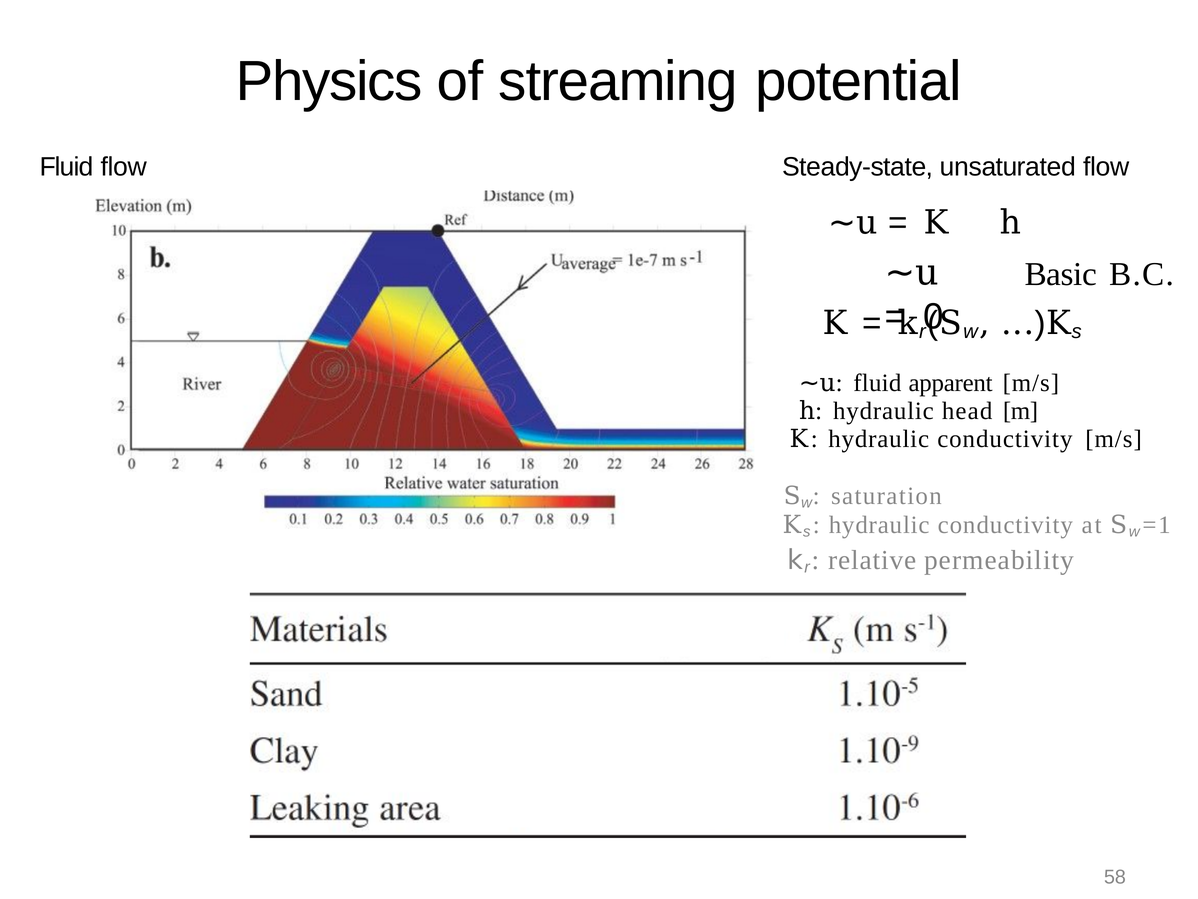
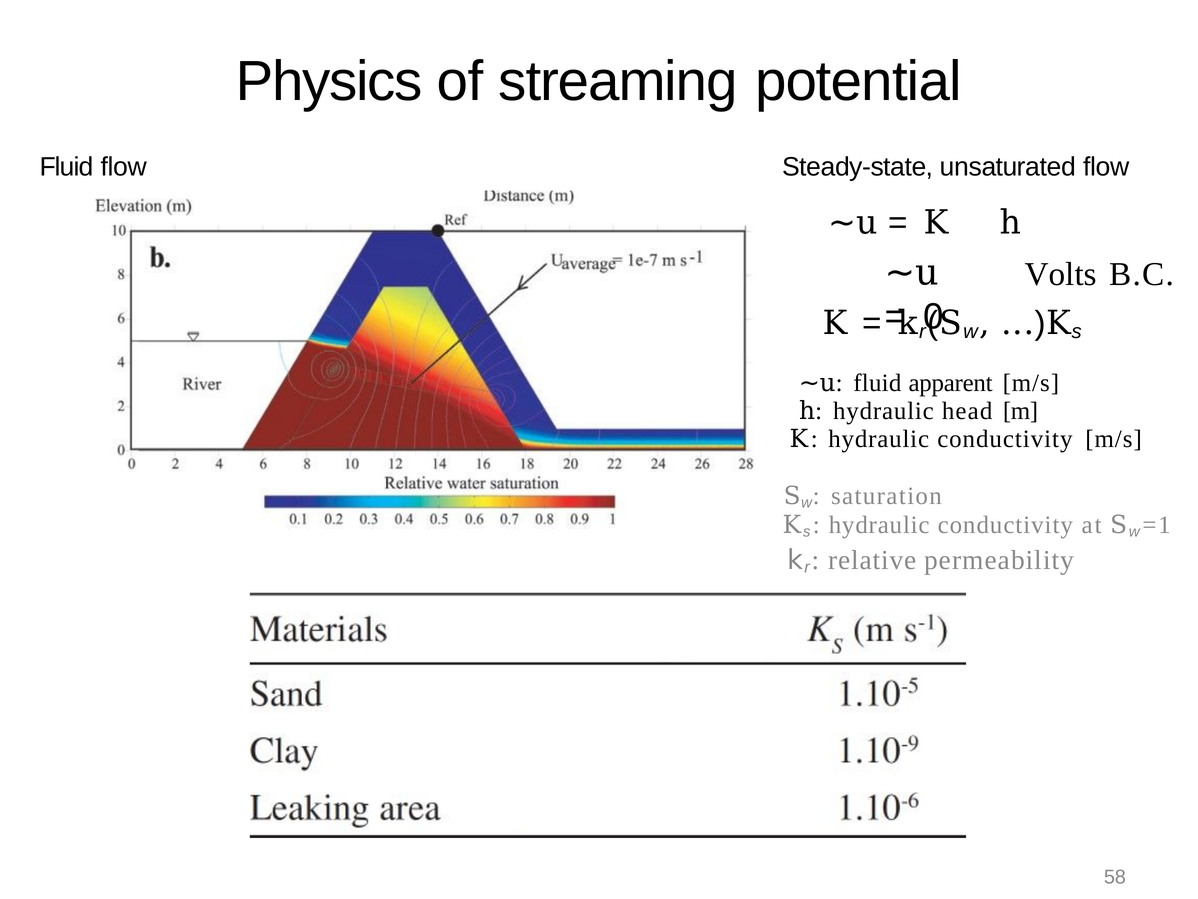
Basic: Basic -> Volts
